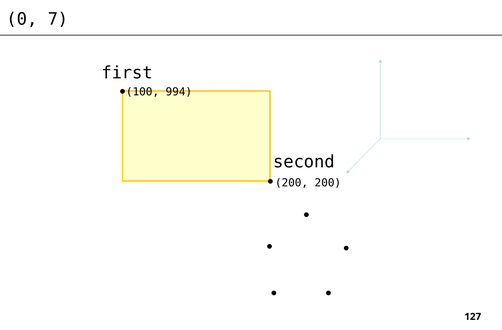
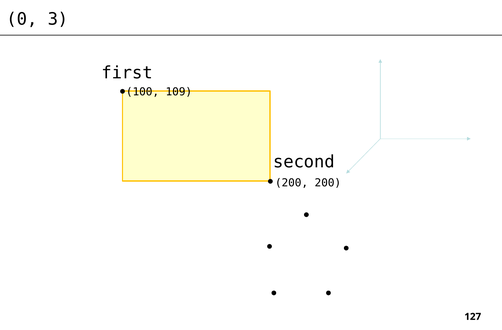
7: 7 -> 3
994: 994 -> 109
